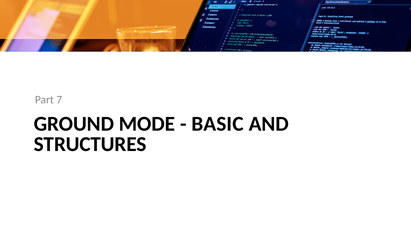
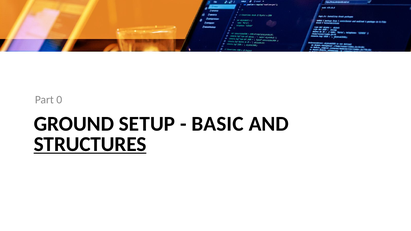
7: 7 -> 0
MODE: MODE -> SETUP
STRUCTURES underline: none -> present
